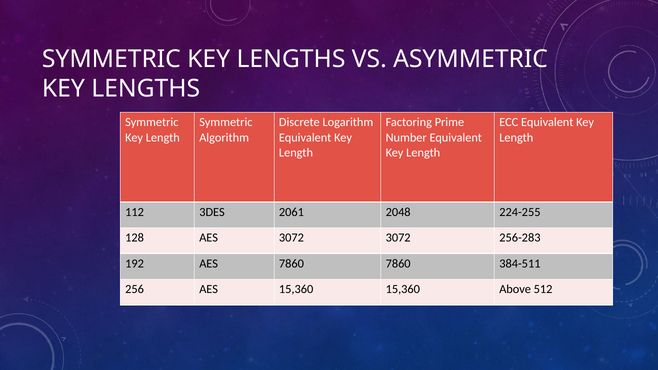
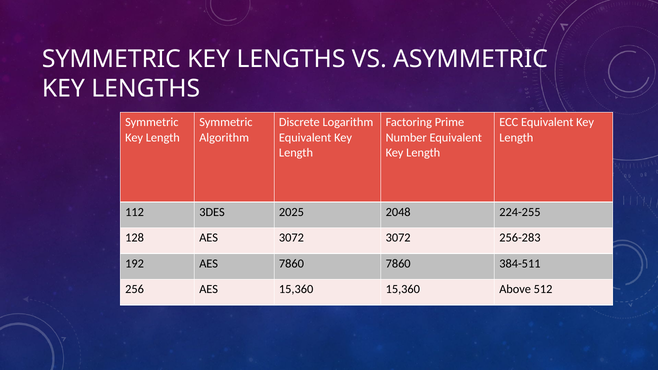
2061: 2061 -> 2025
